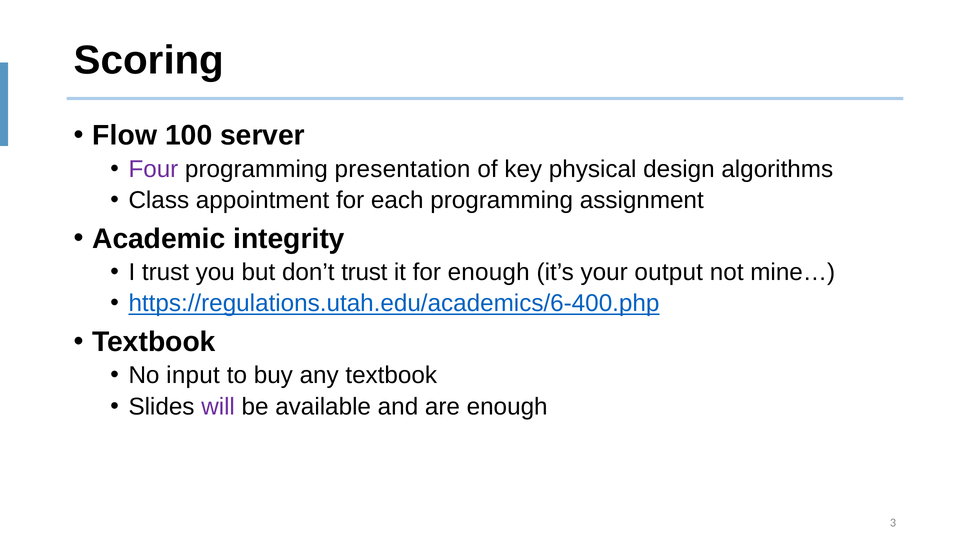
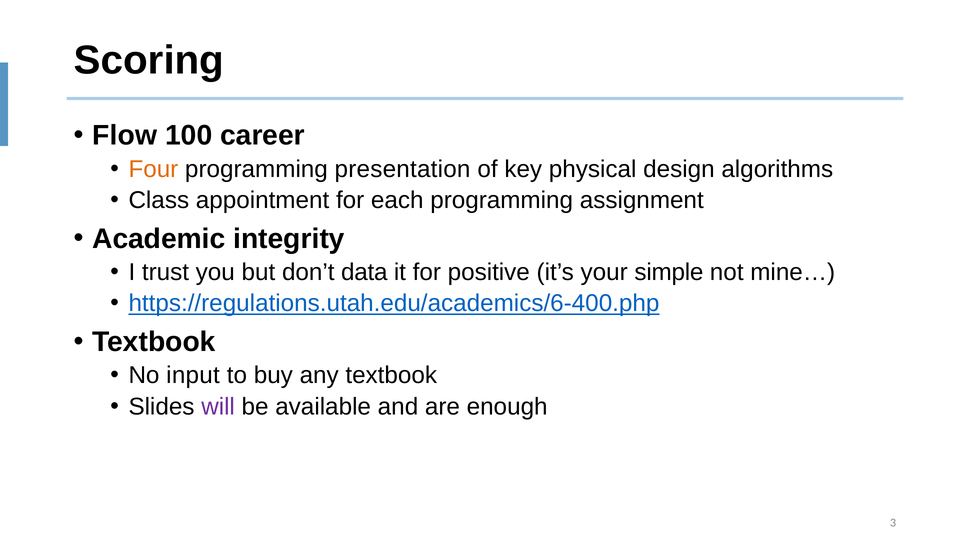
server: server -> career
Four colour: purple -> orange
don’t trust: trust -> data
for enough: enough -> positive
output: output -> simple
